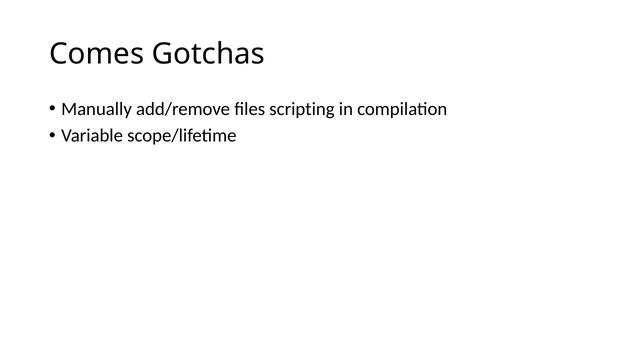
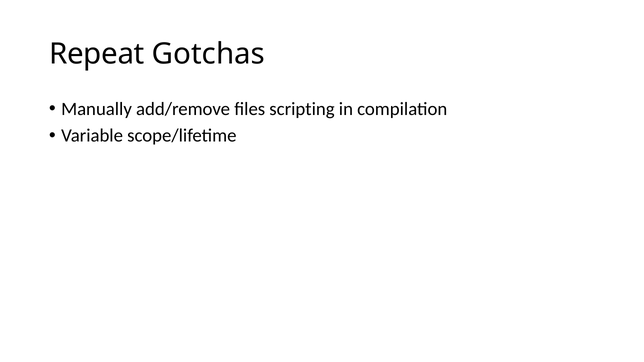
Comes: Comes -> Repeat
